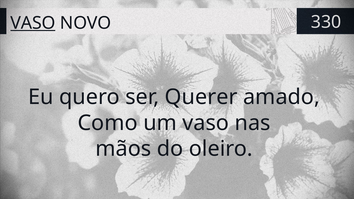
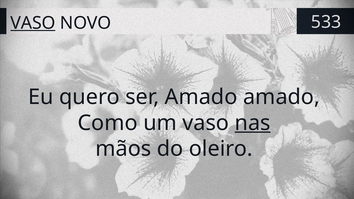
330: 330 -> 533
ser Querer: Querer -> Amado
nas underline: none -> present
